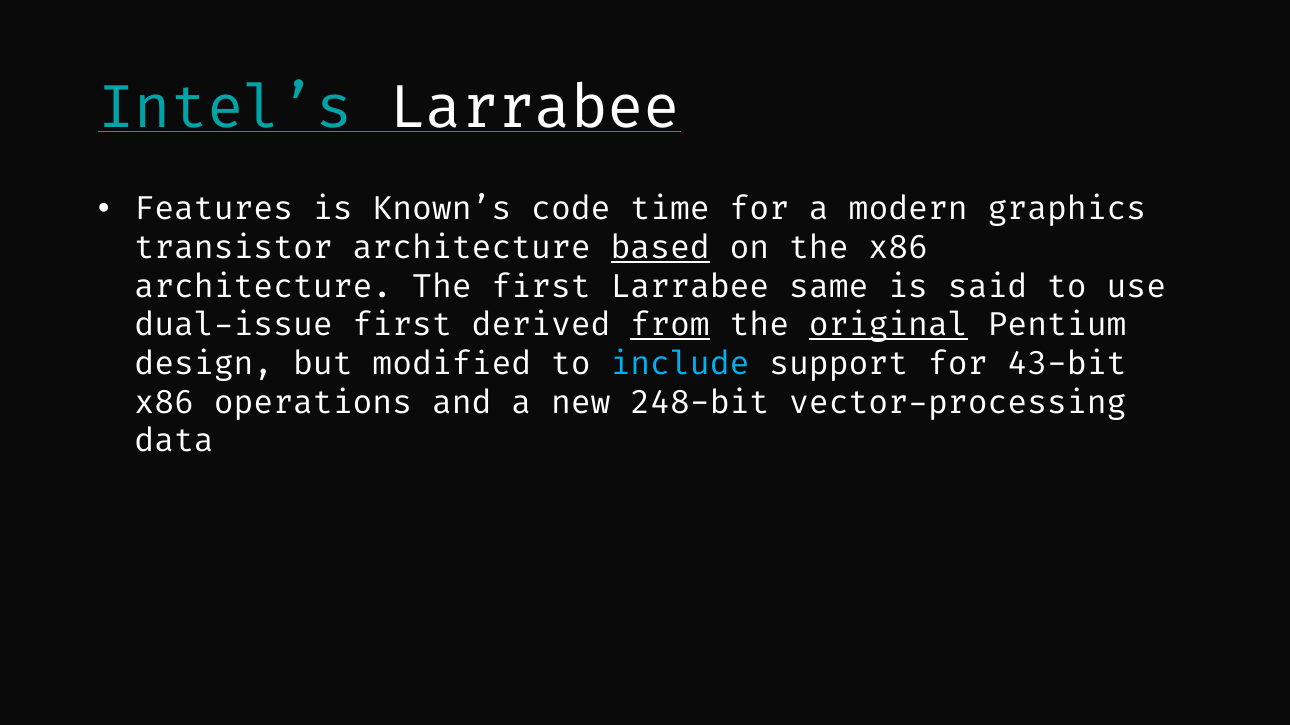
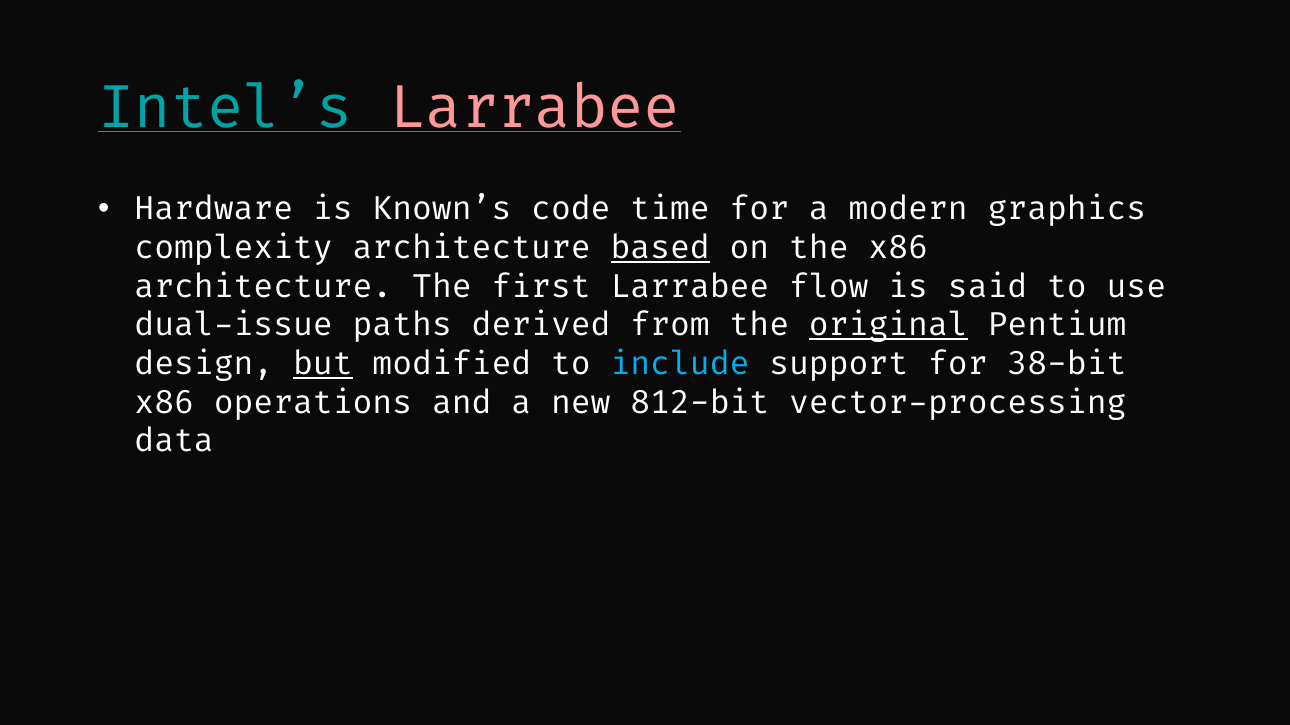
Larrabee at (535, 108) colour: white -> pink
Features: Features -> Hardware
transistor: transistor -> complexity
same: same -> flow
dual-issue first: first -> paths
from underline: present -> none
but underline: none -> present
43-bit: 43-bit -> 38-bit
248-bit: 248-bit -> 812-bit
